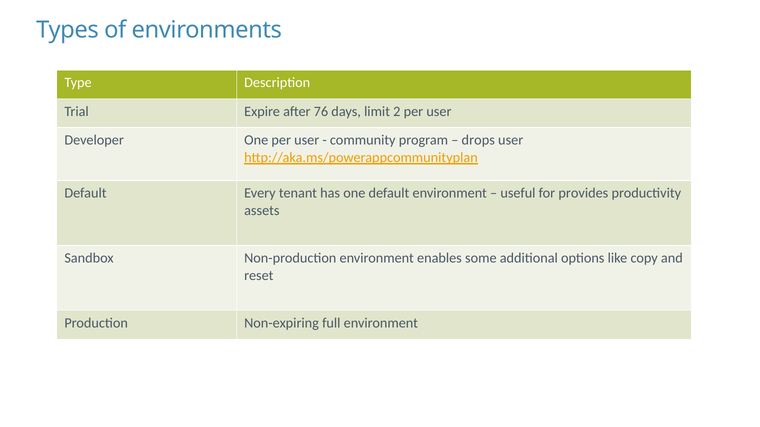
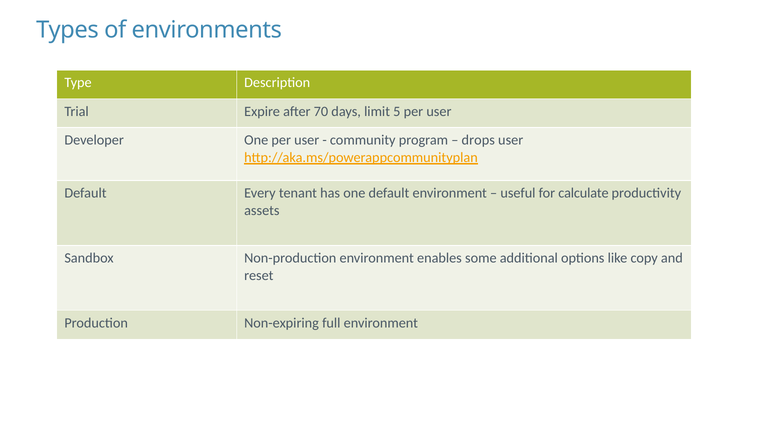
76: 76 -> 70
2: 2 -> 5
provides: provides -> calculate
